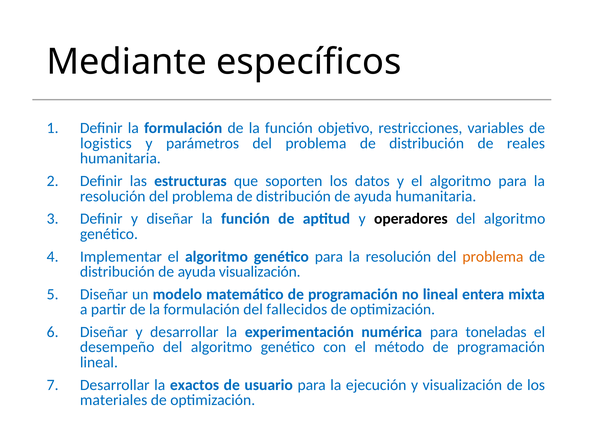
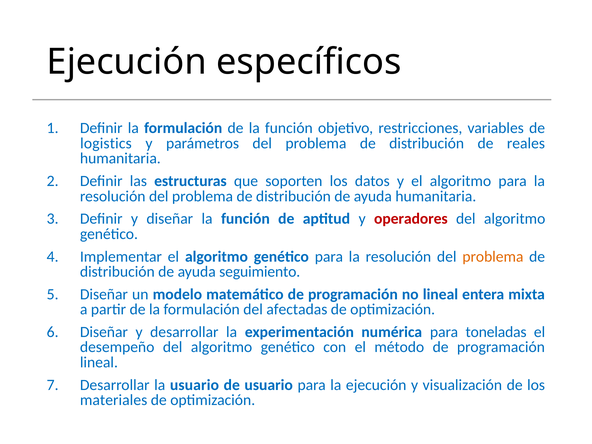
Mediante at (127, 62): Mediante -> Ejecución
operadores colour: black -> red
ayuda visualización: visualización -> seguimiento
fallecidos: fallecidos -> afectadas
la exactos: exactos -> usuario
